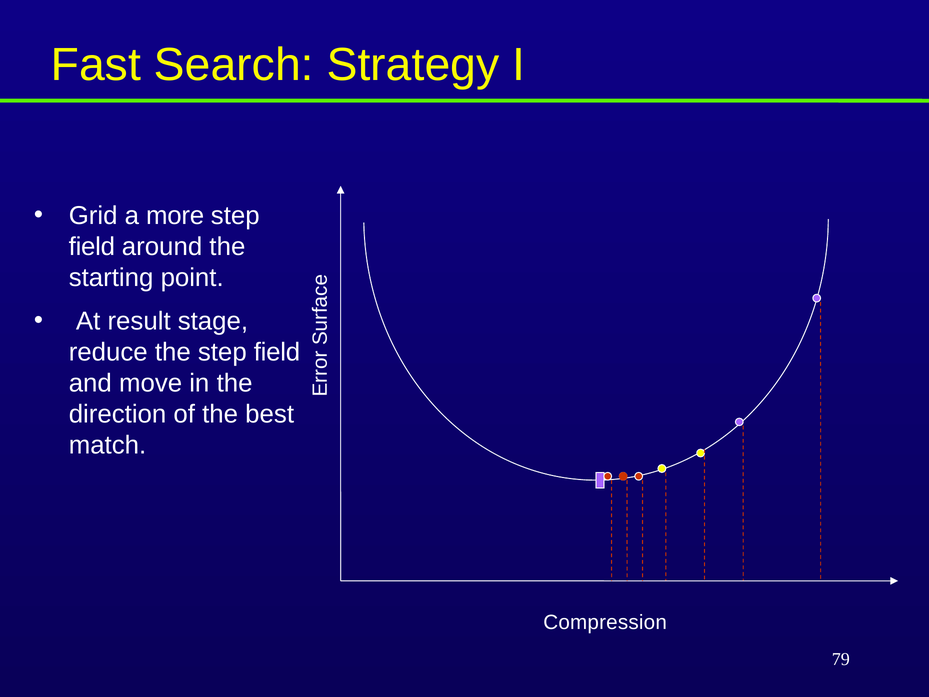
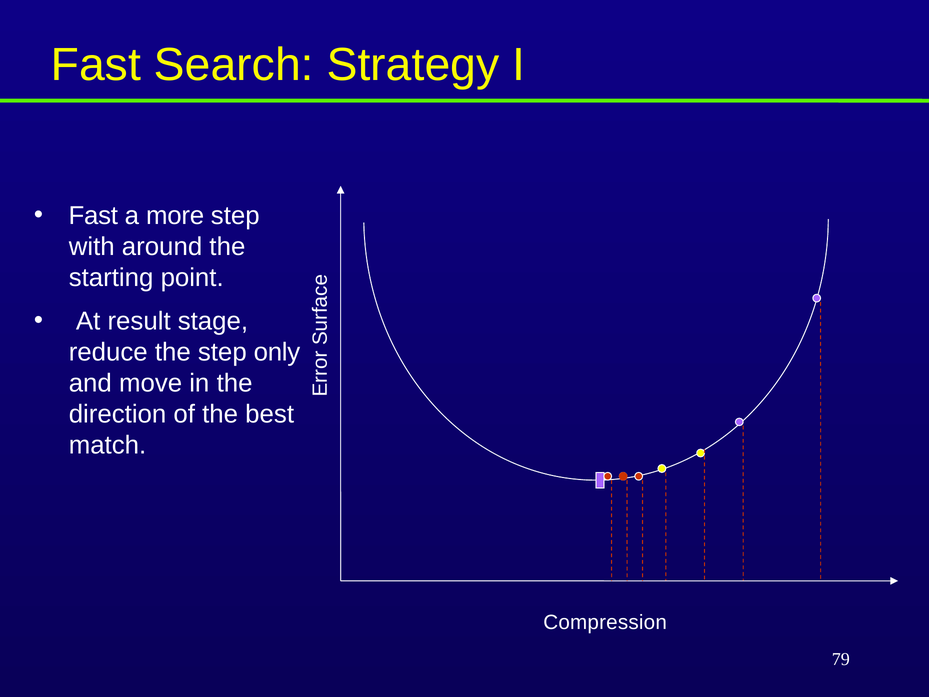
Grid at (93, 215): Grid -> Fast
field at (92, 246): field -> with
the step field: field -> only
